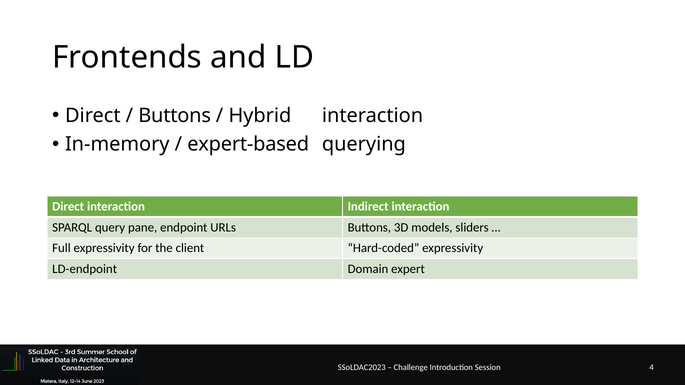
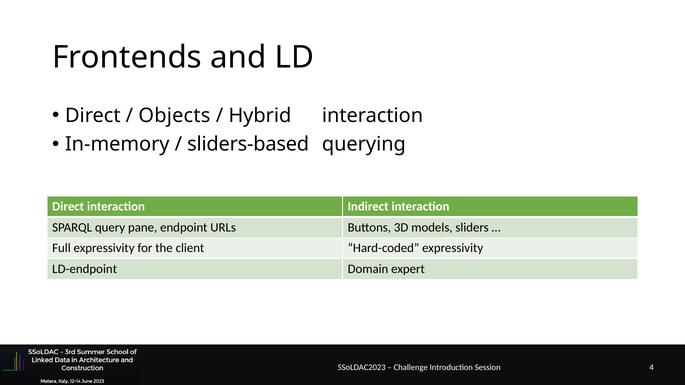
Buttons at (175, 116): Buttons -> Objects
expert-based: expert-based -> sliders-based
